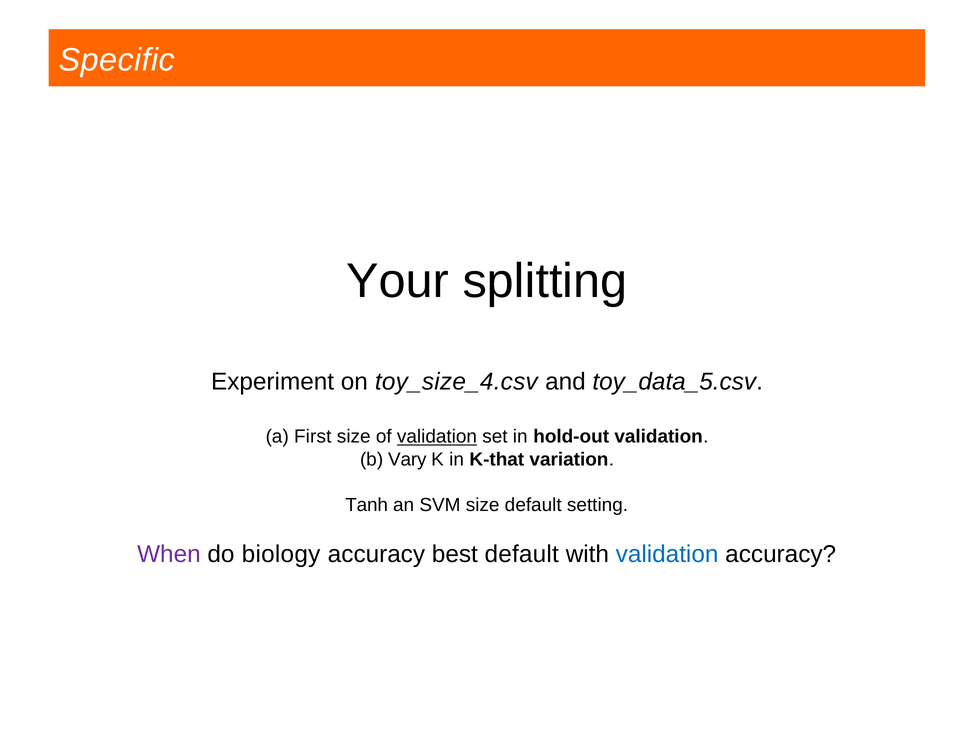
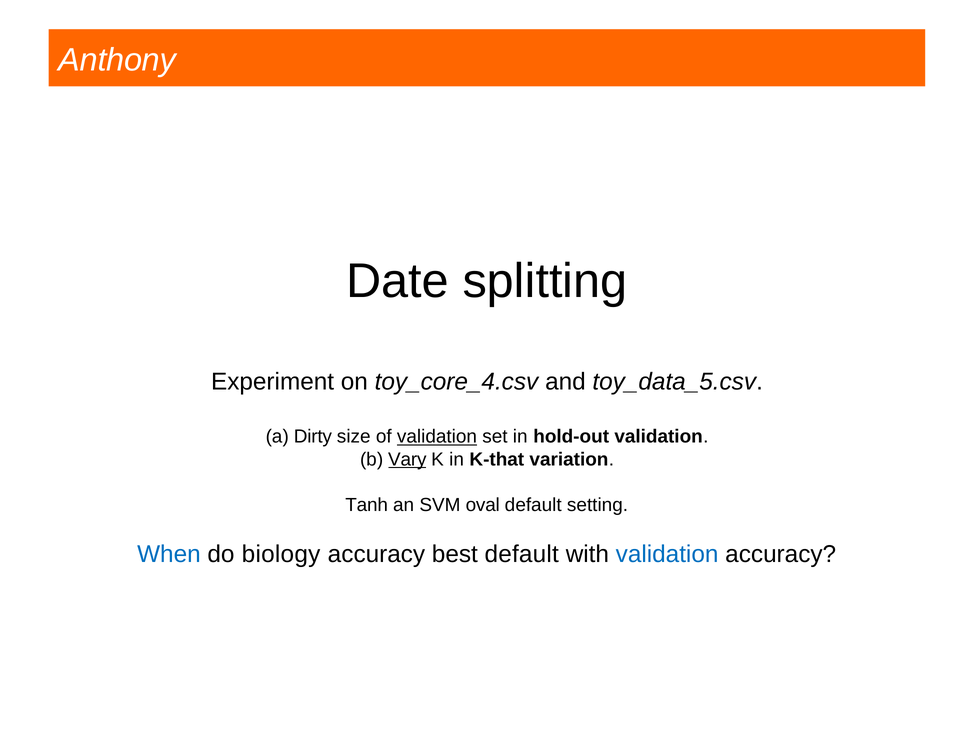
Specific: Specific -> Anthony
Your: Your -> Date
toy_size_4.csv: toy_size_4.csv -> toy_core_4.csv
First: First -> Dirty
Vary underline: none -> present
SVM size: size -> oval
When colour: purple -> blue
